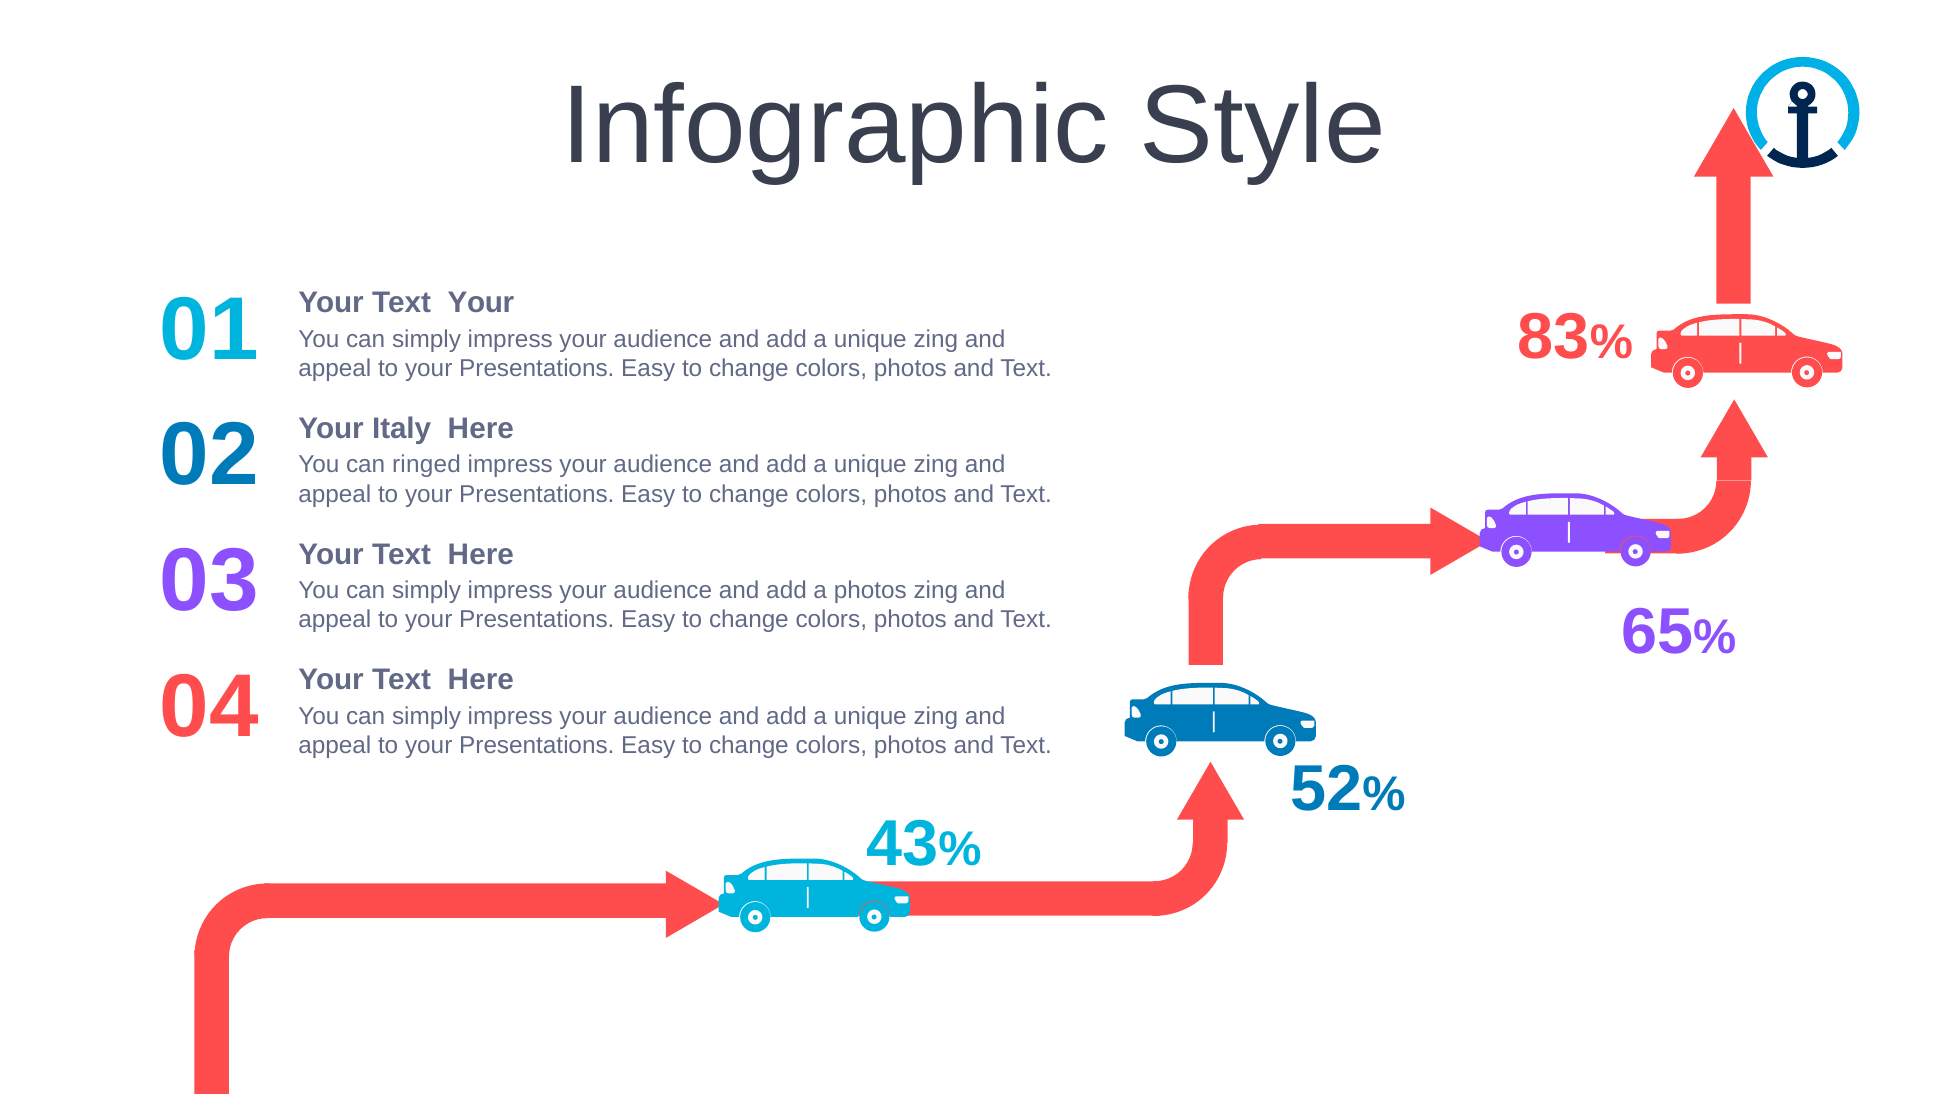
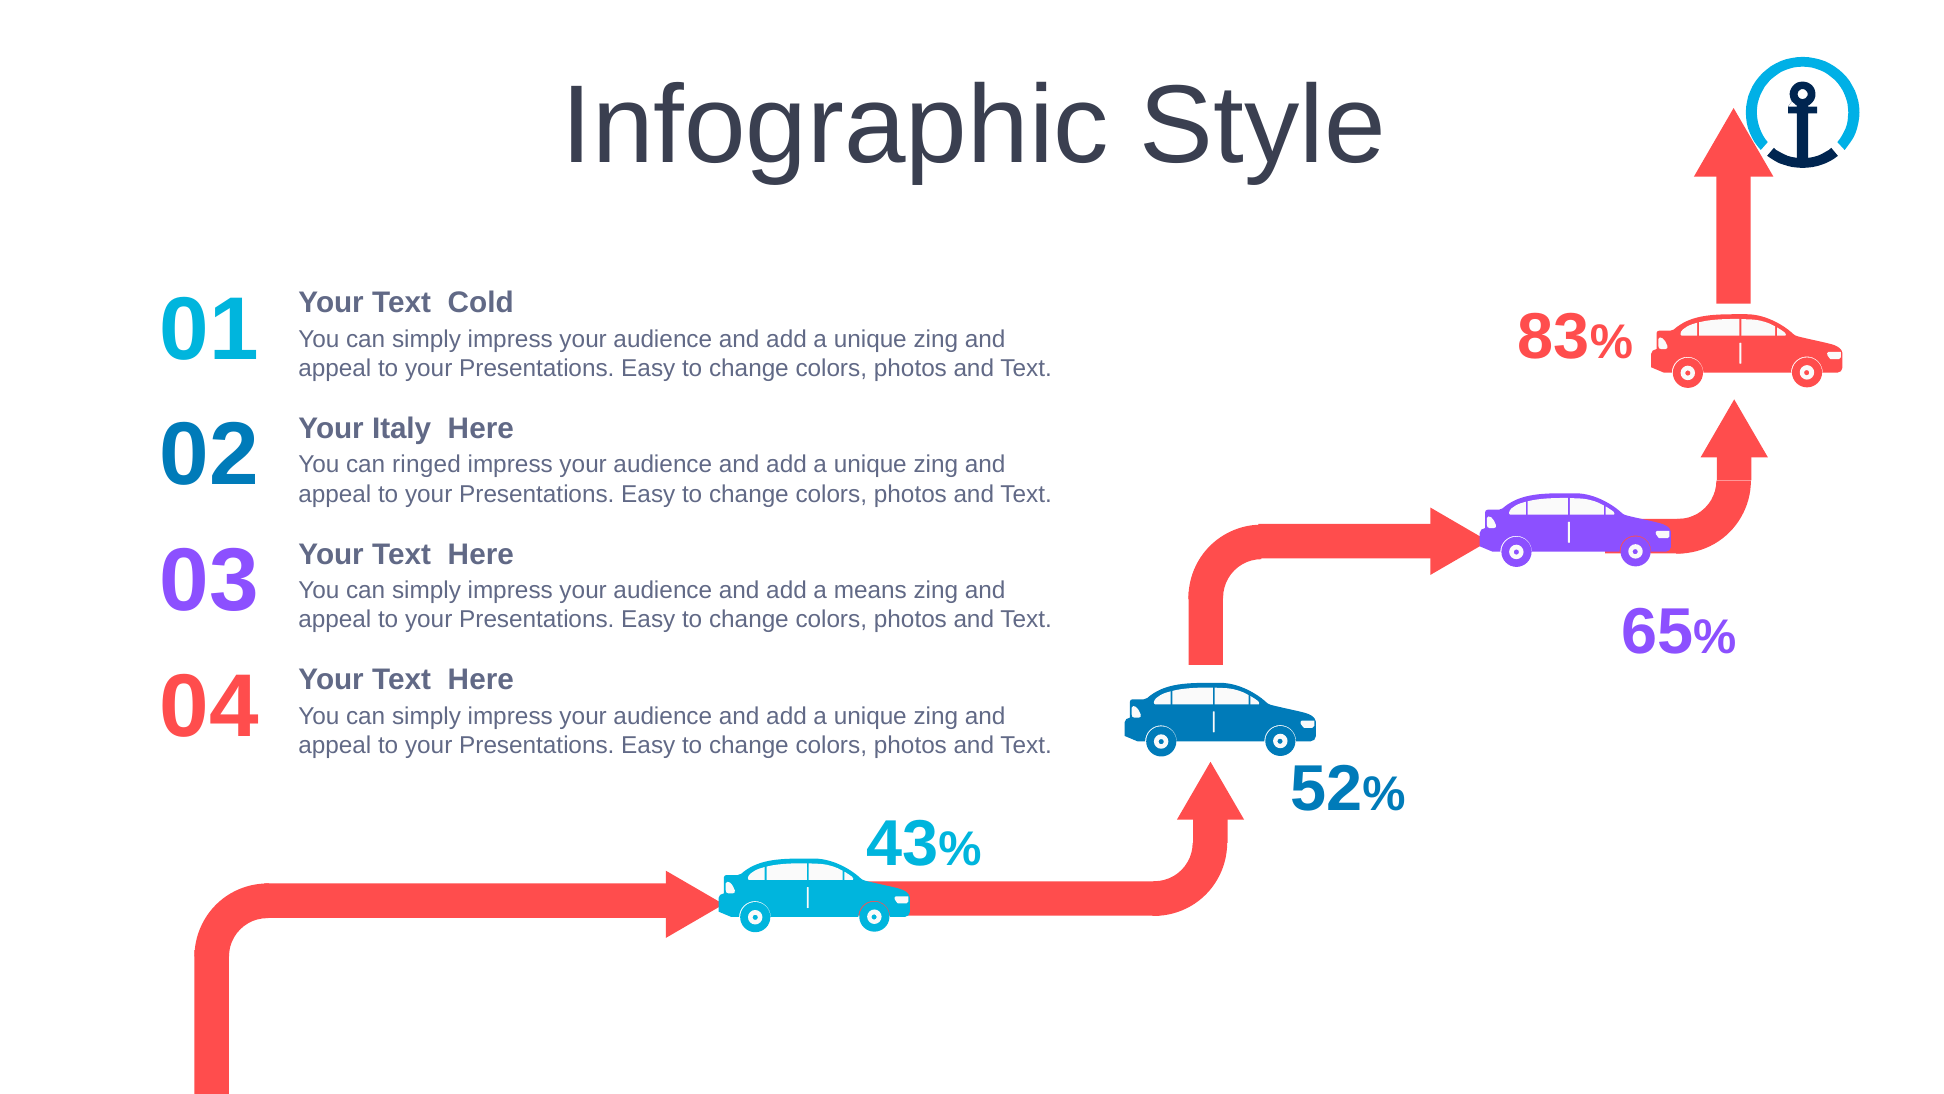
Your Text Your: Your -> Cold
a photos: photos -> means
